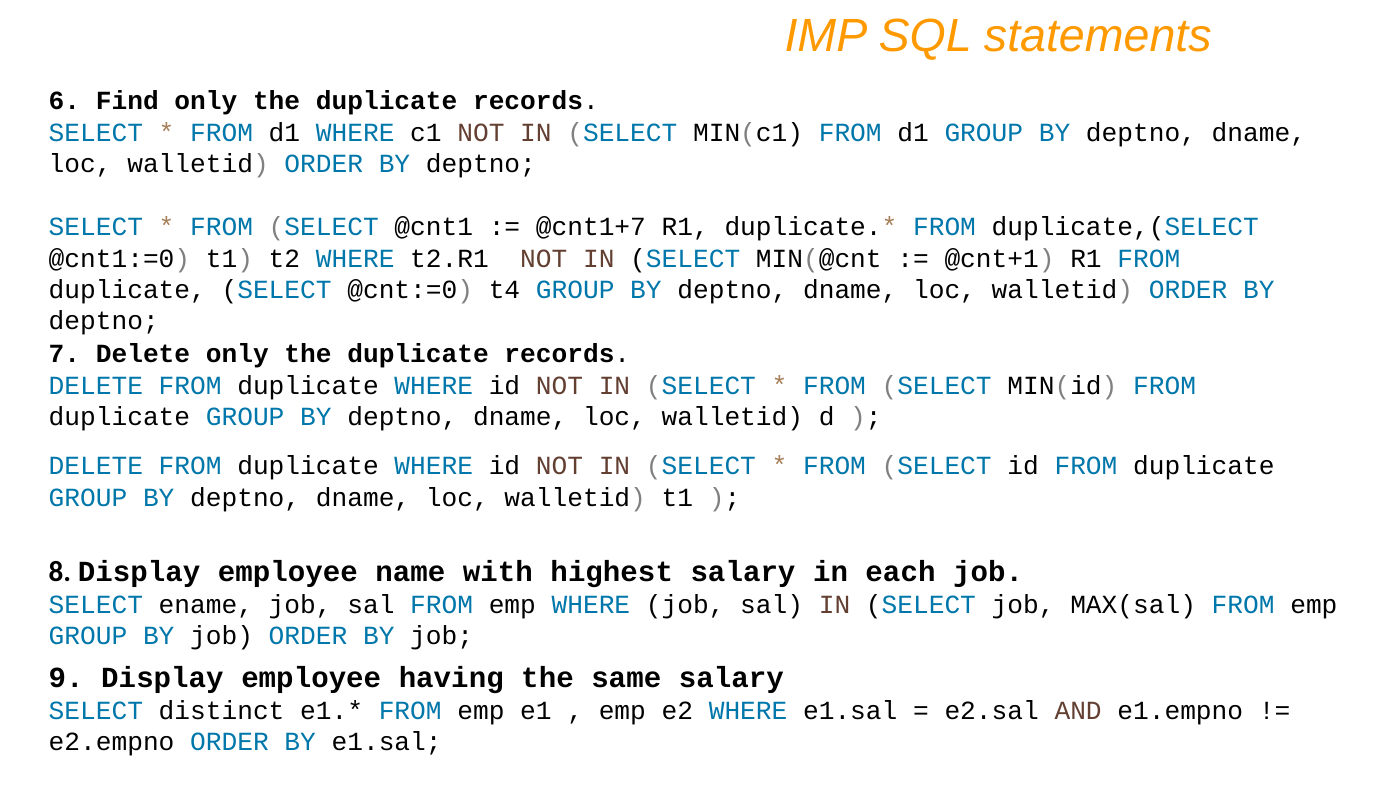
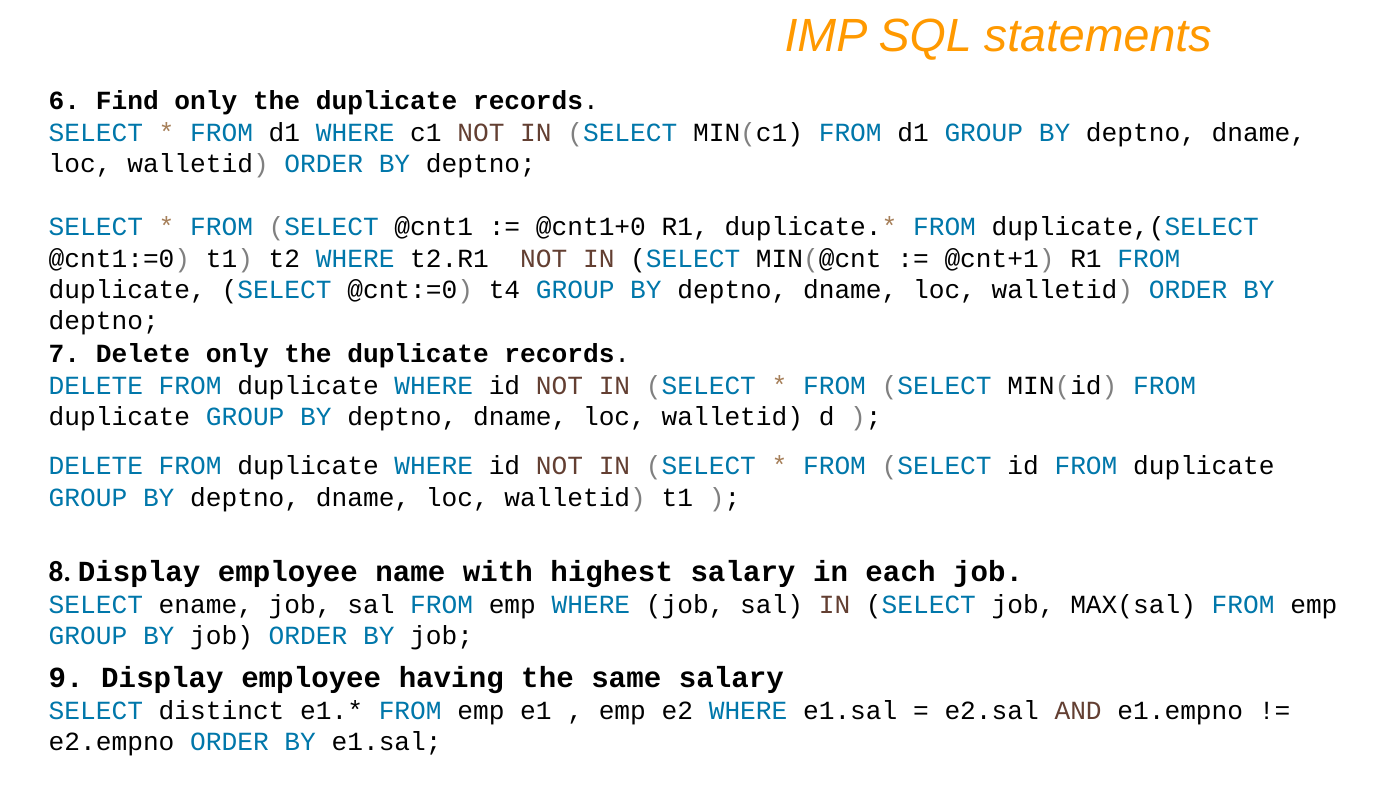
@cnt1+7: @cnt1+7 -> @cnt1+0
